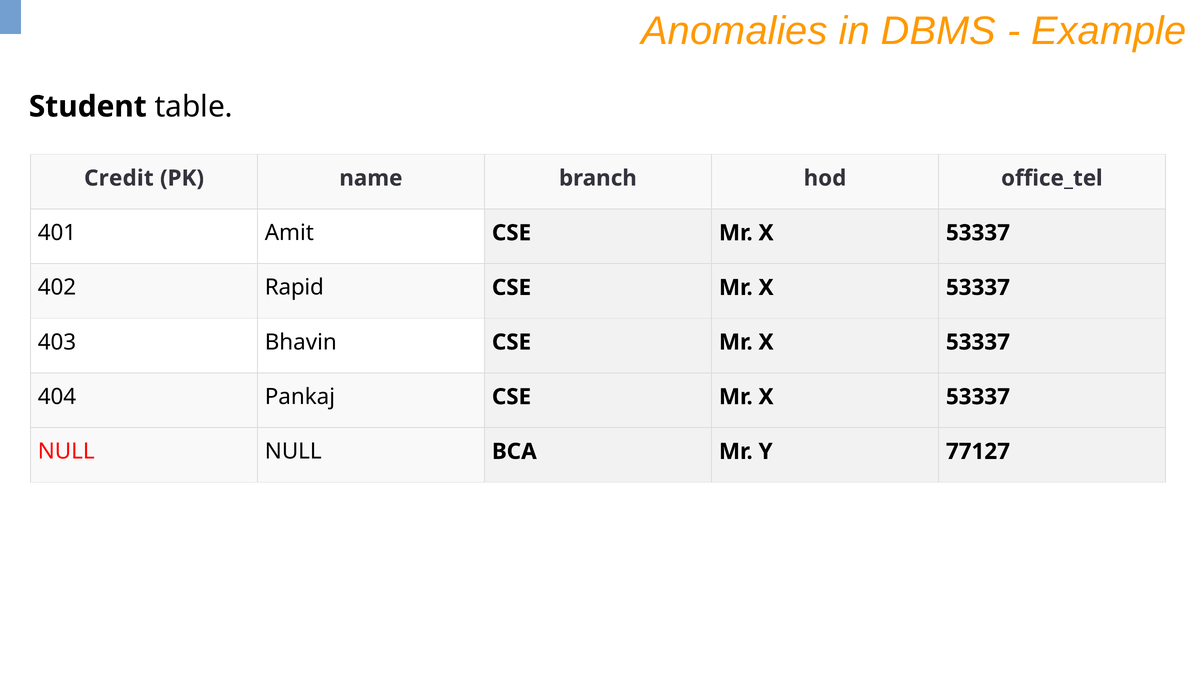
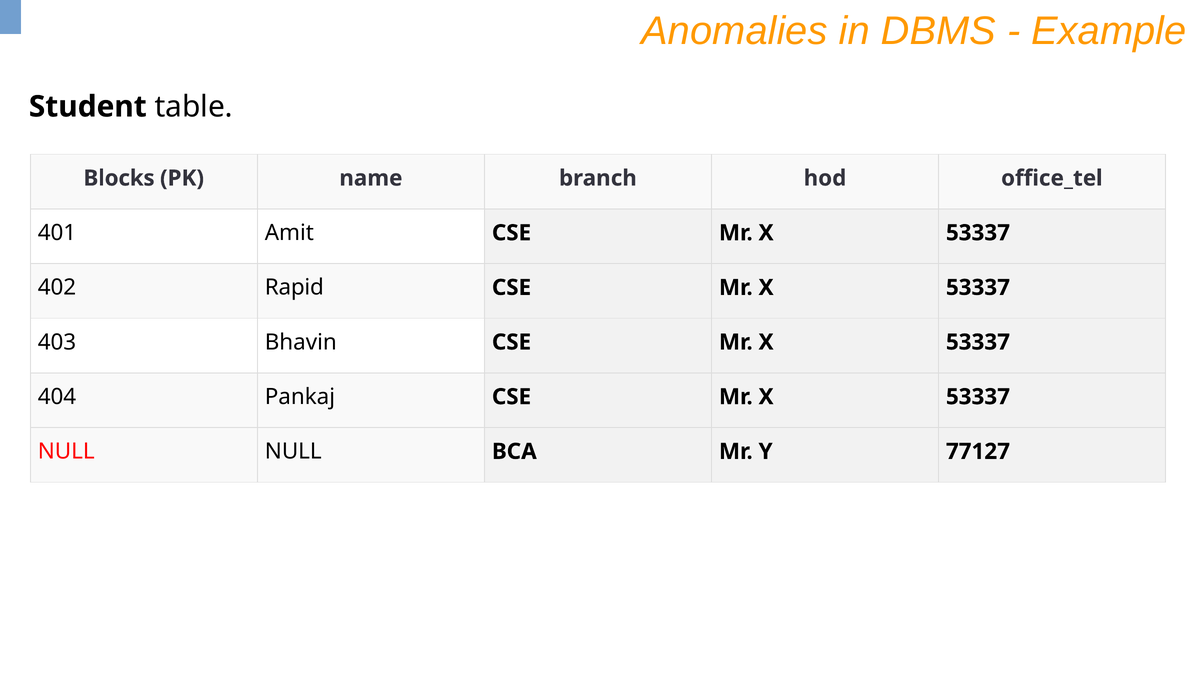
Credit: Credit -> Blocks
